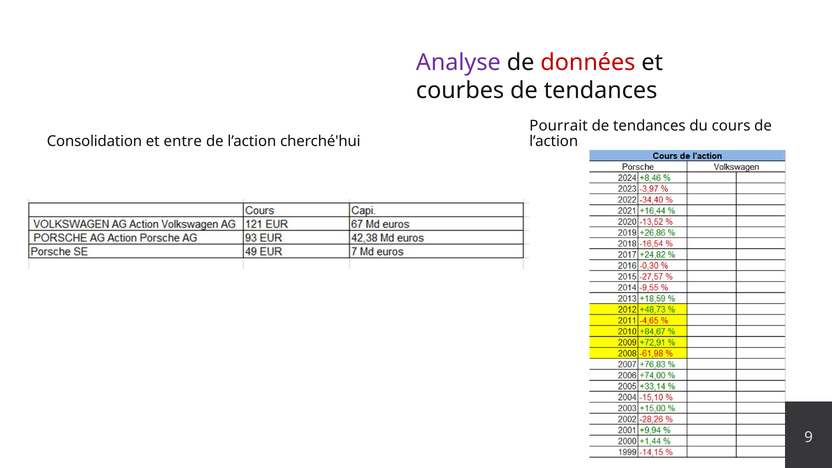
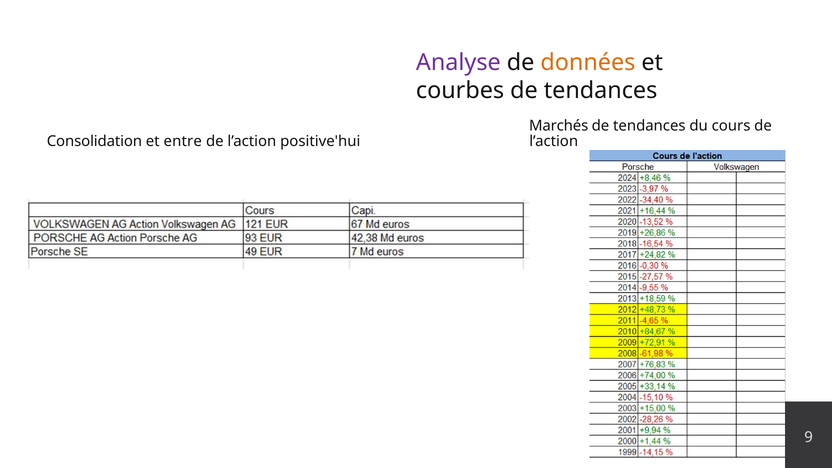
données colour: red -> orange
Pourrait: Pourrait -> Marchés
cherché'hui: cherché'hui -> positive'hui
